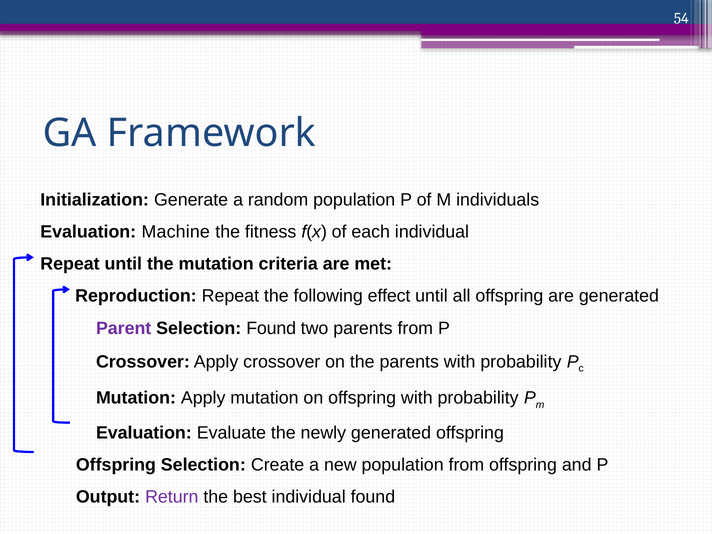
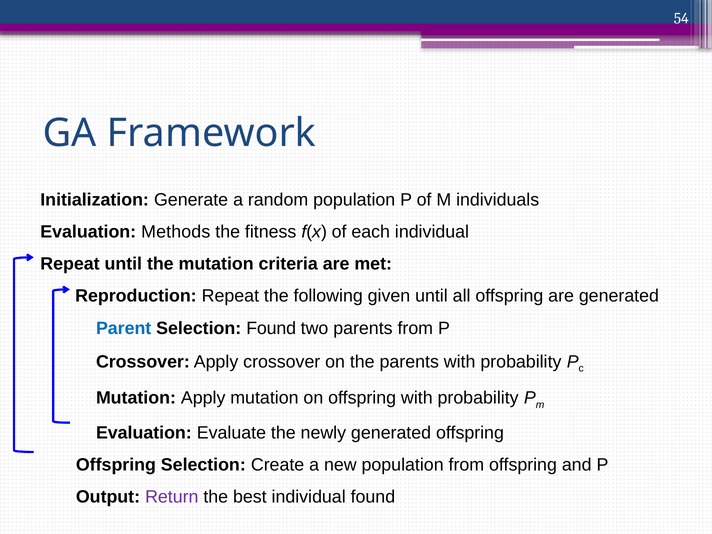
Machine: Machine -> Methods
effect: effect -> given
Parent colour: purple -> blue
